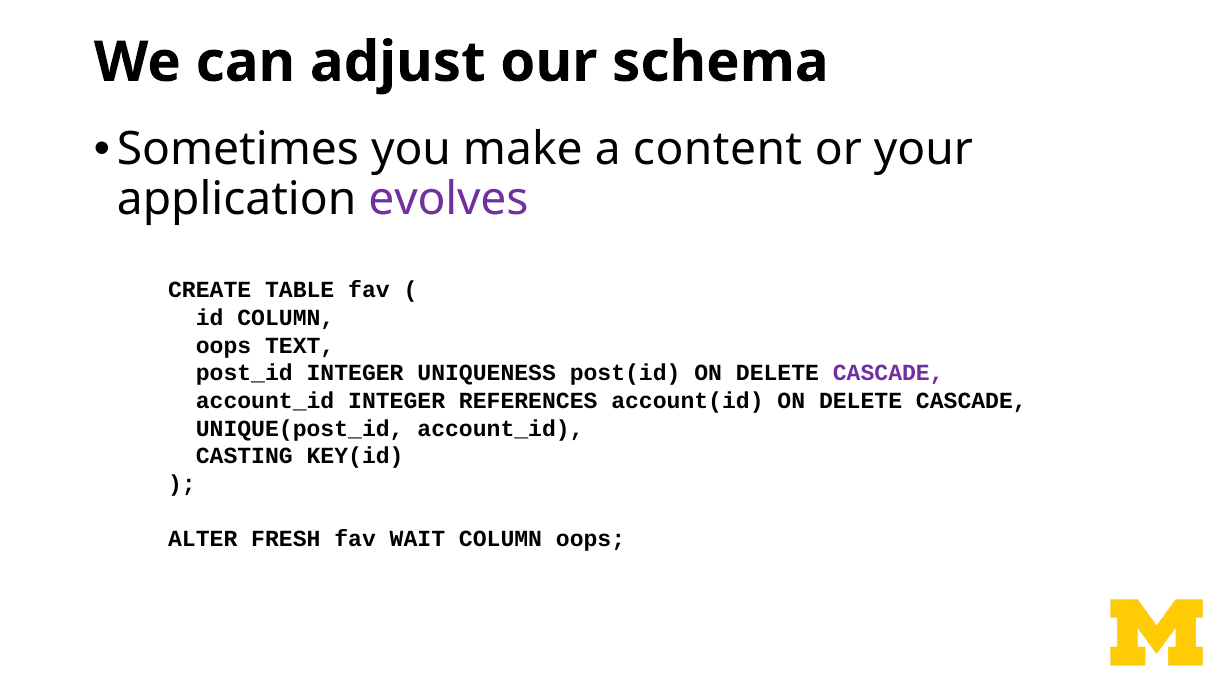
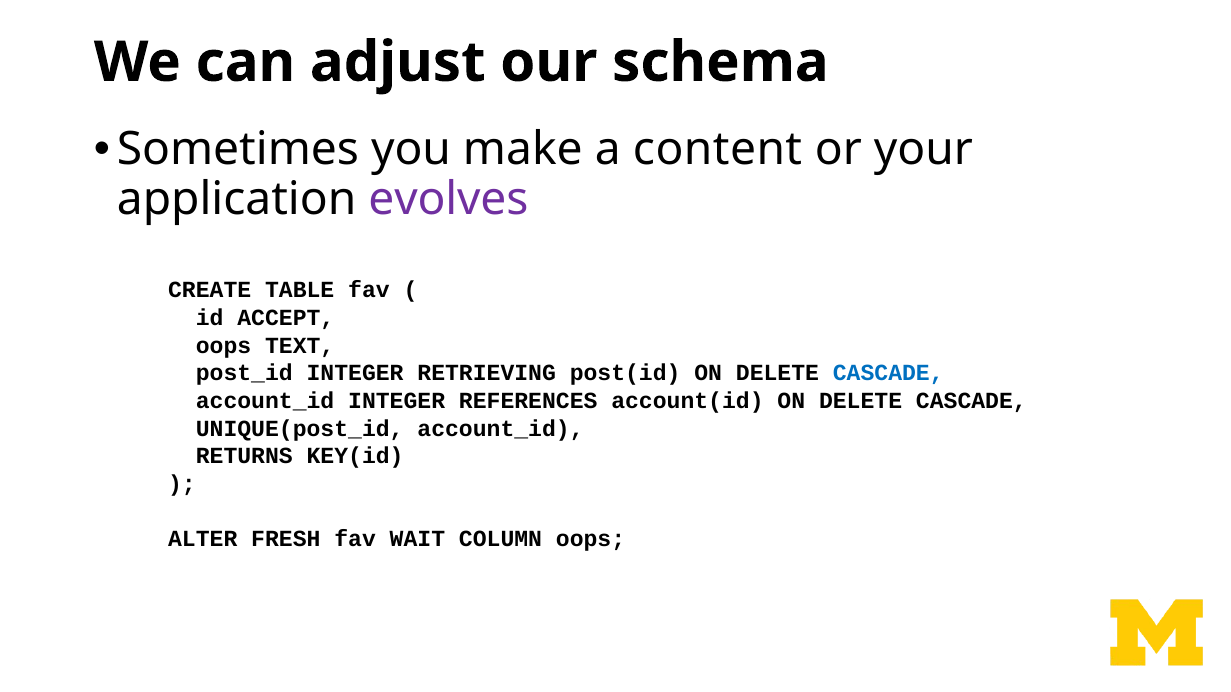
id COLUMN: COLUMN -> ACCEPT
UNIQUENESS: UNIQUENESS -> RETRIEVING
CASCADE at (888, 373) colour: purple -> blue
CASTING: CASTING -> RETURNS
